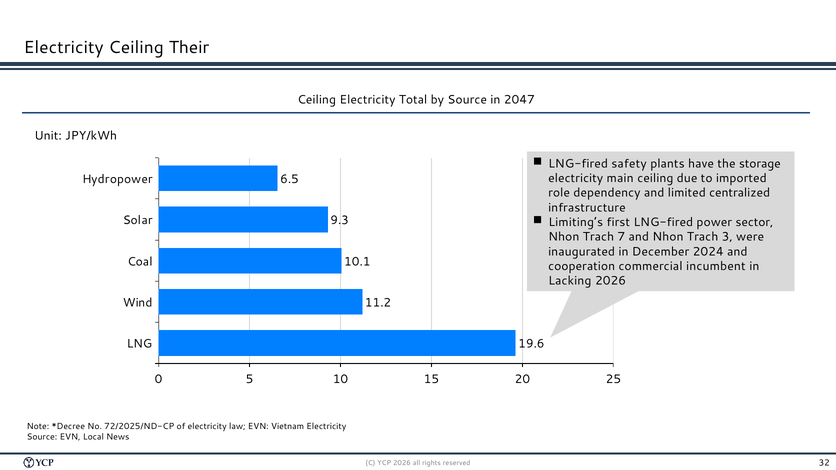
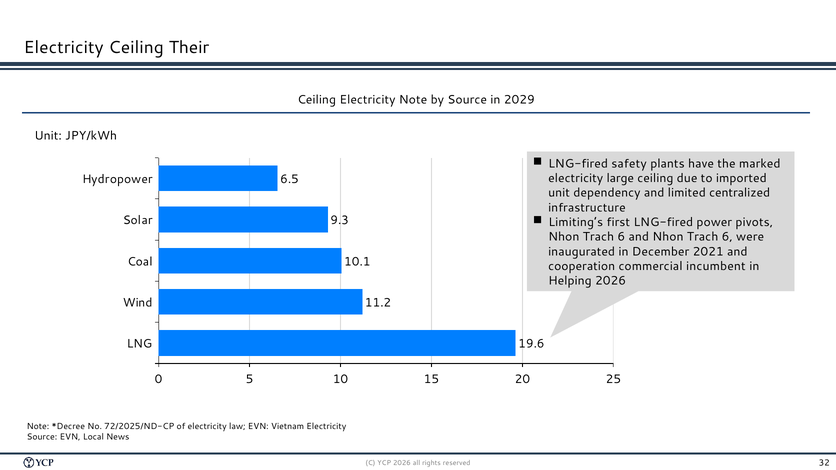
Electricity Total: Total -> Note
2047: 2047 -> 2029
storage: storage -> marked
main: main -> large
role at (559, 193): role -> unit
sector: sector -> pivots
7 at (621, 237): 7 -> 6
and Nhon Trach 3: 3 -> 6
2024: 2024 -> 2021
Lacking: Lacking -> Helping
